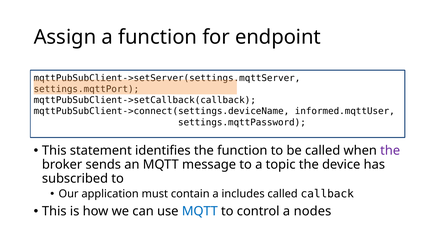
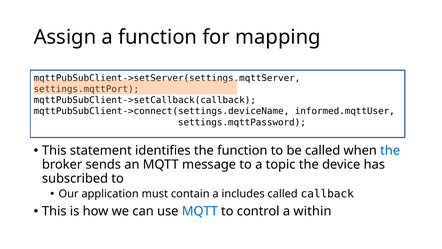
endpoint: endpoint -> mapping
the at (390, 150) colour: purple -> blue
nodes: nodes -> within
